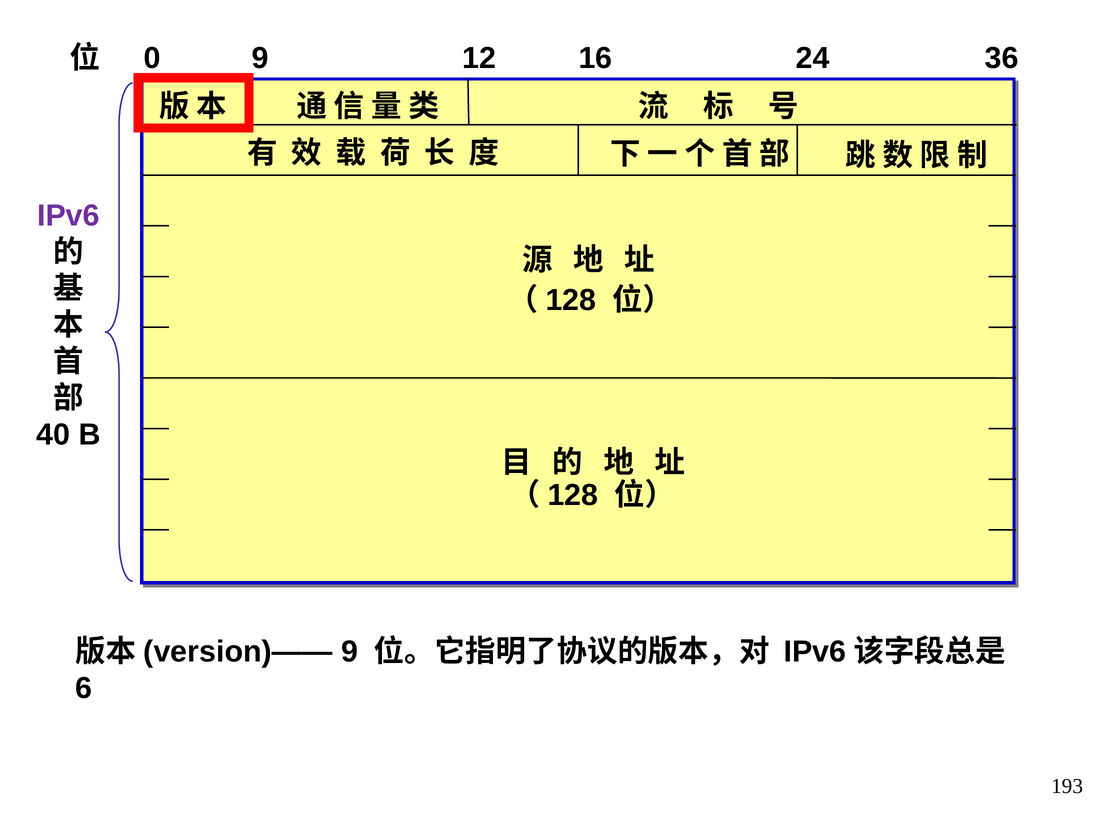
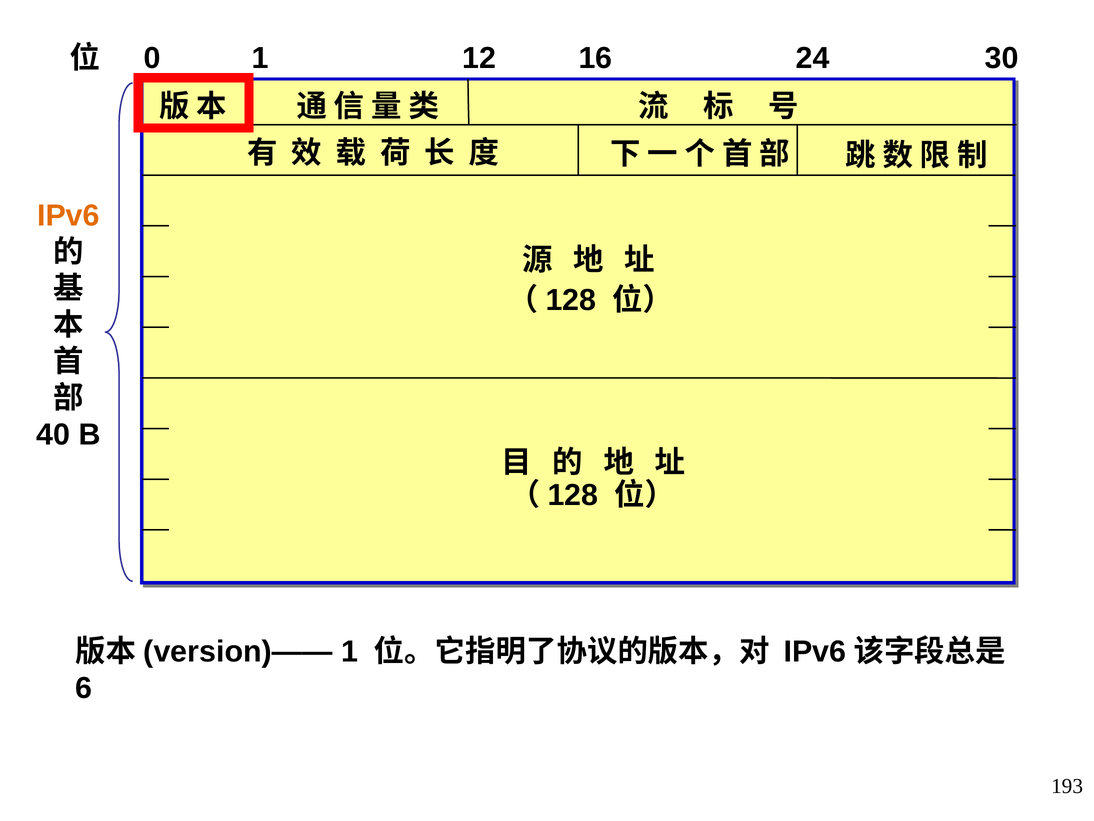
0 9: 9 -> 1
36: 36 -> 30
IPv6 colour: purple -> orange
9 at (350, 651): 9 -> 1
